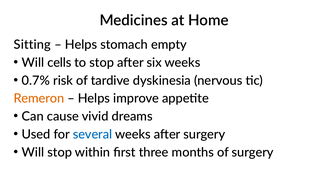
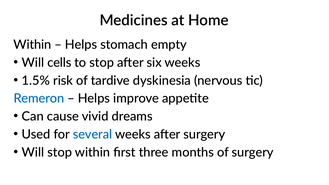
Sitting at (32, 45): Sitting -> Within
0.7%: 0.7% -> 1.5%
Remeron colour: orange -> blue
